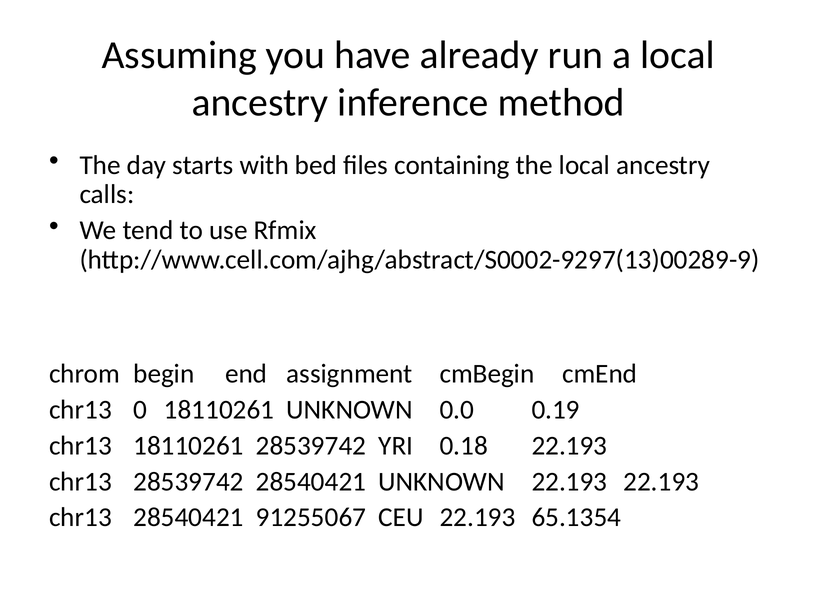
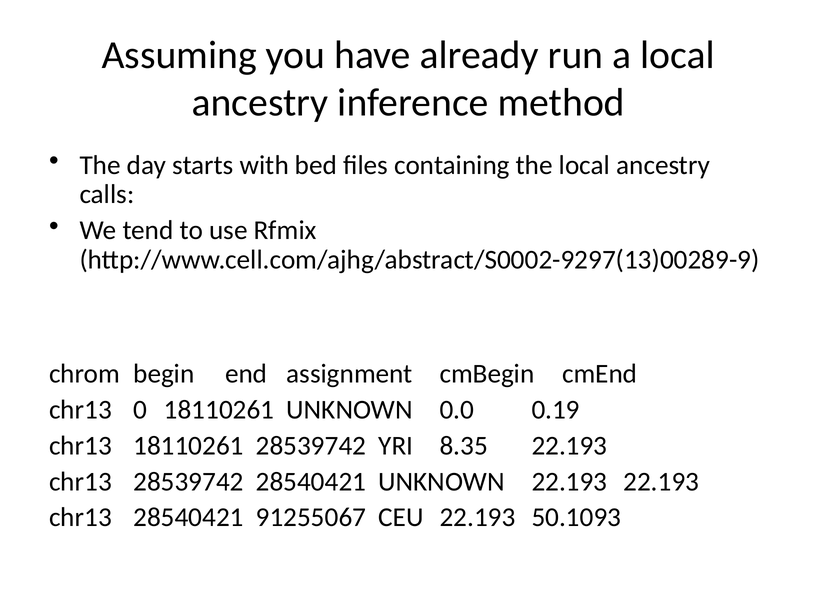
0.18: 0.18 -> 8.35
65.1354: 65.1354 -> 50.1093
